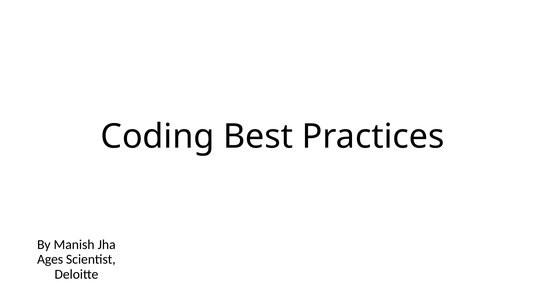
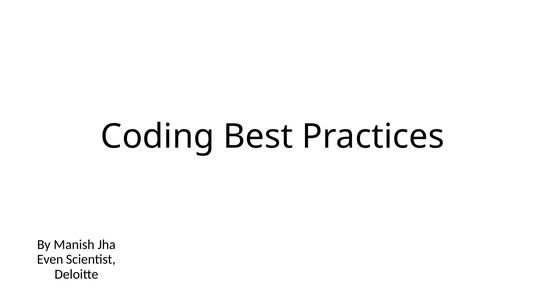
Ages: Ages -> Even
